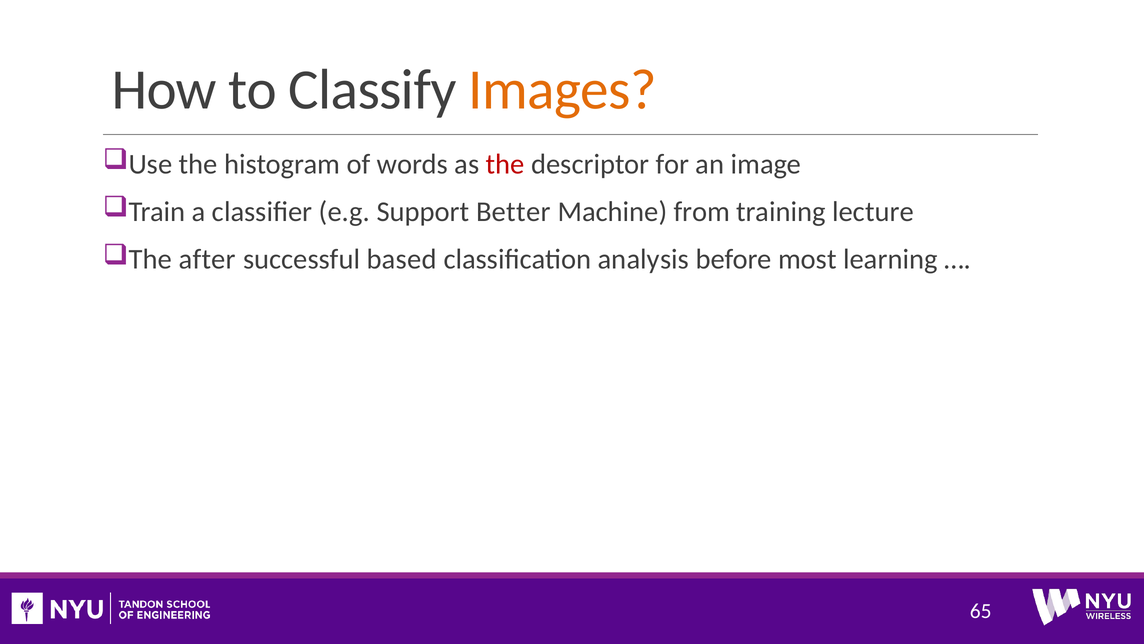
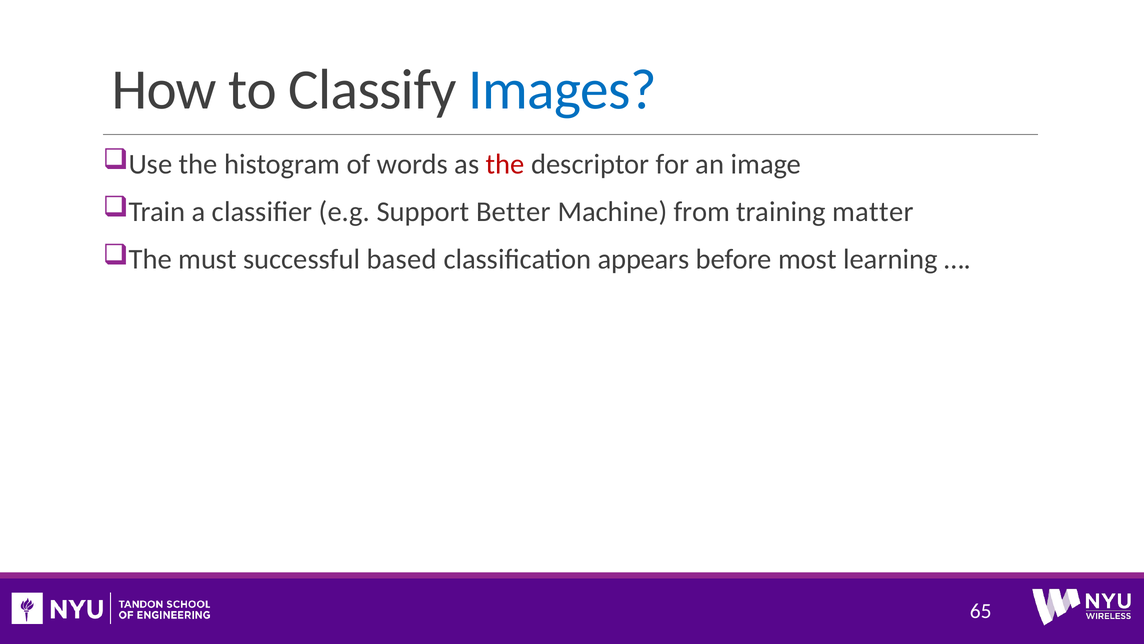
Images colour: orange -> blue
lecture: lecture -> matter
after: after -> must
analysis: analysis -> appears
